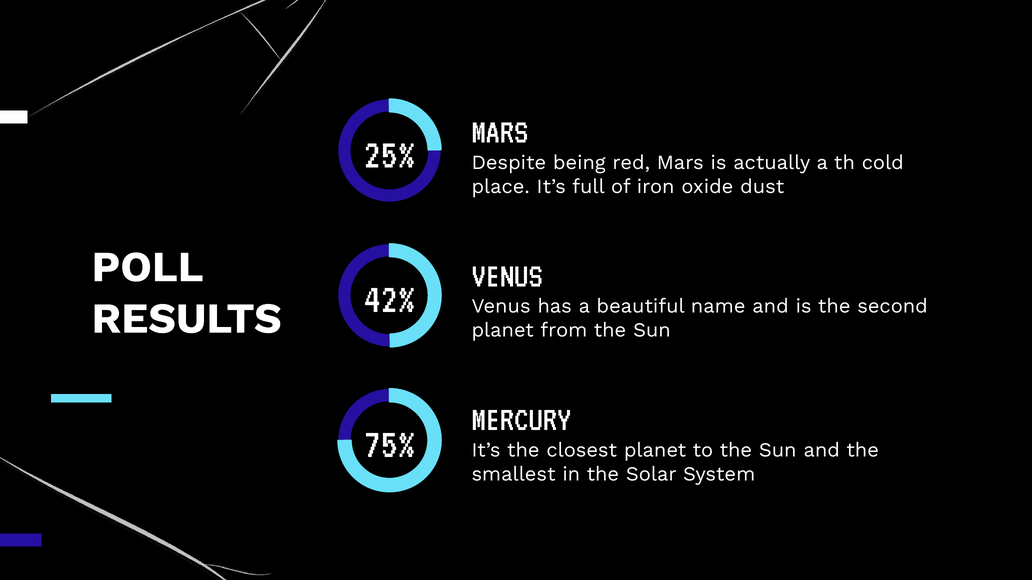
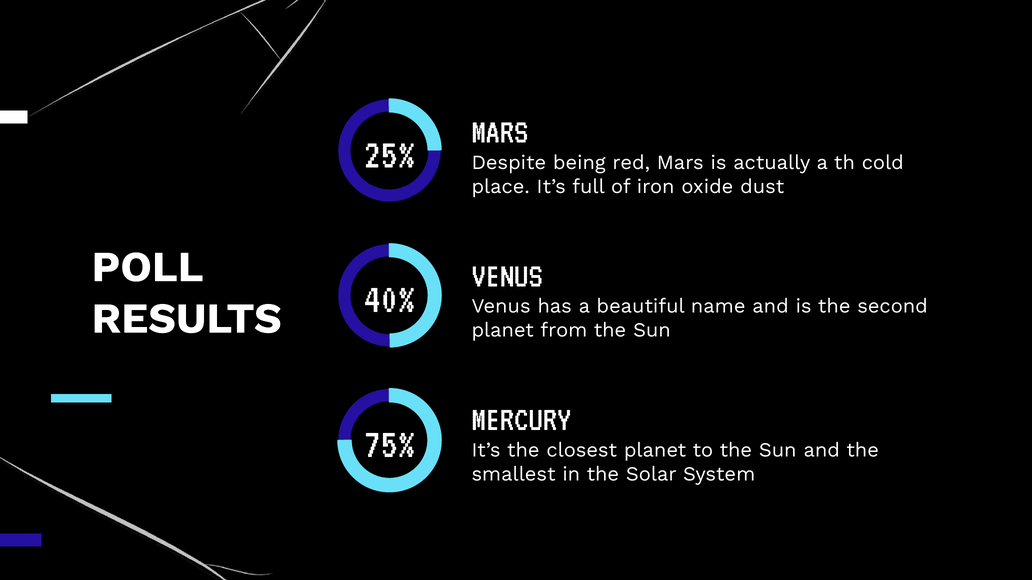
42%: 42% -> 40%
